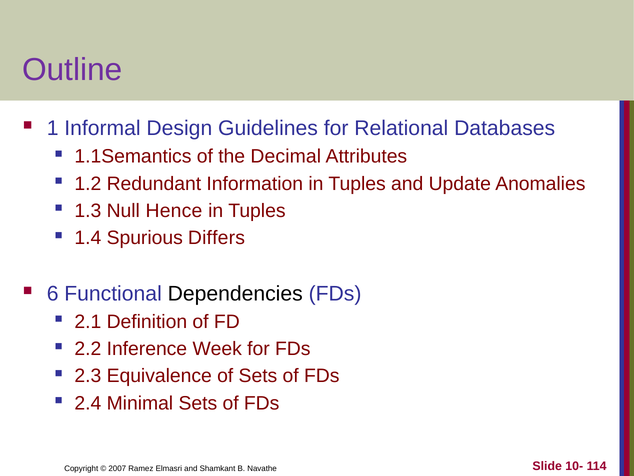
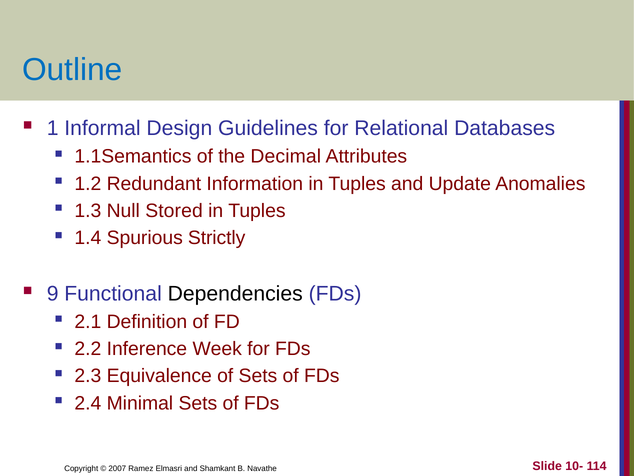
Outline colour: purple -> blue
Hence: Hence -> Stored
Differs: Differs -> Strictly
6: 6 -> 9
